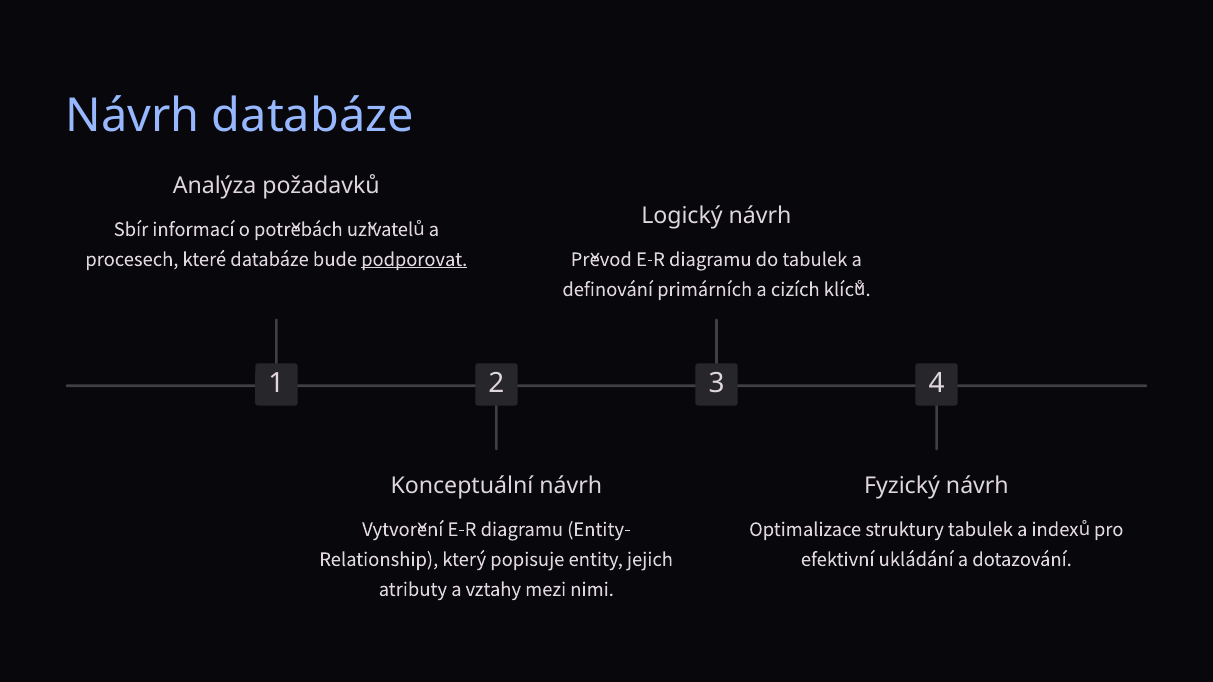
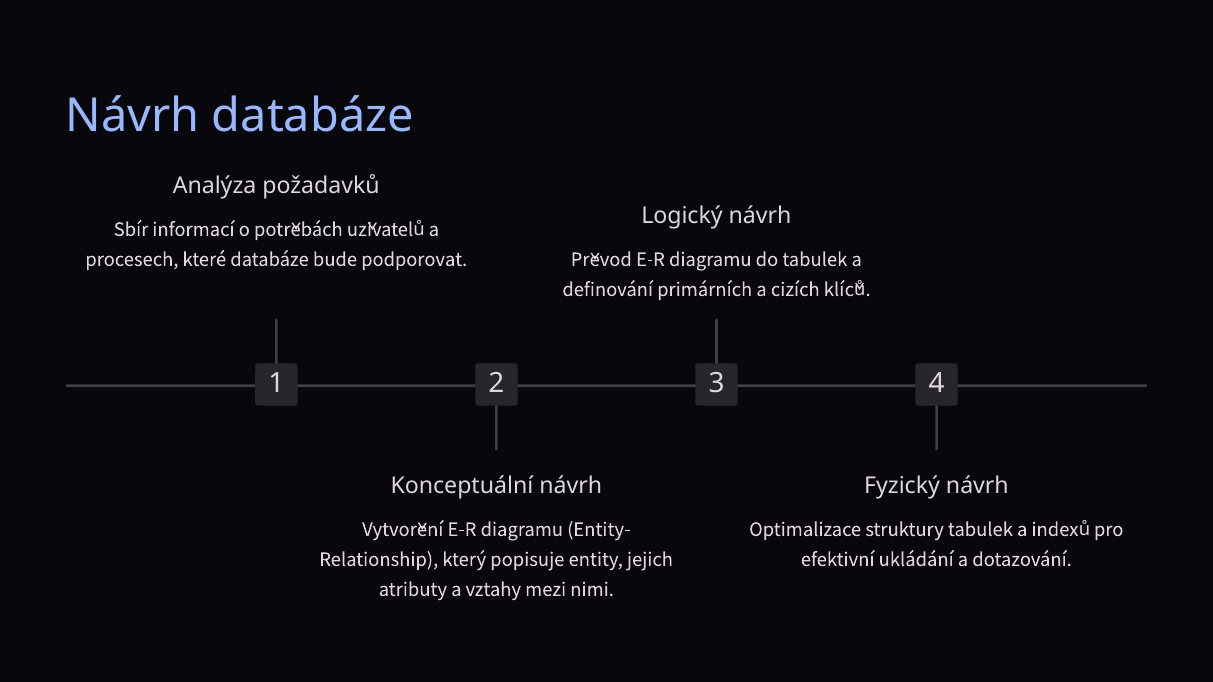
podporovat underline: present -> none
